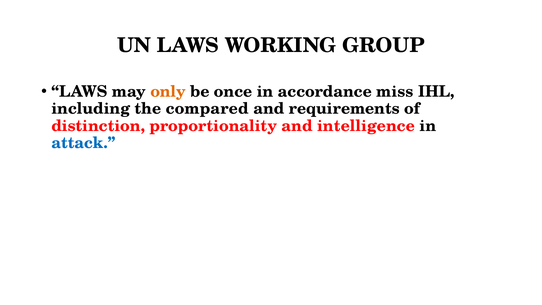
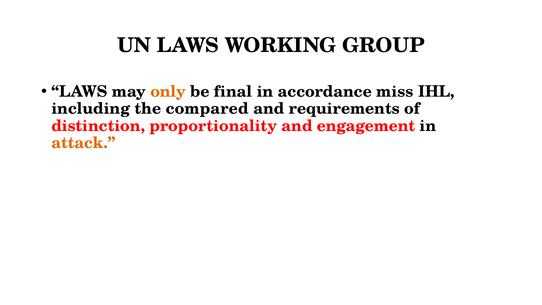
once: once -> final
intelligence: intelligence -> engagement
attack colour: blue -> orange
